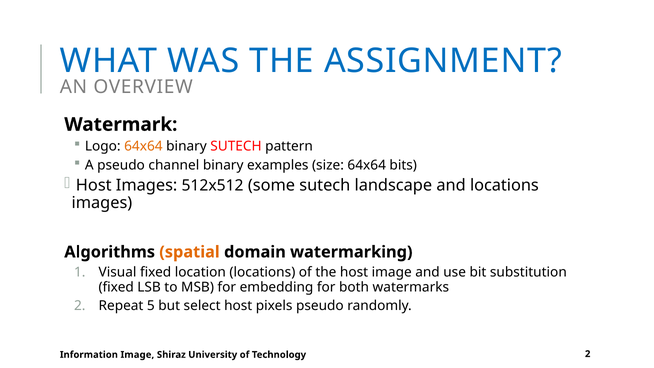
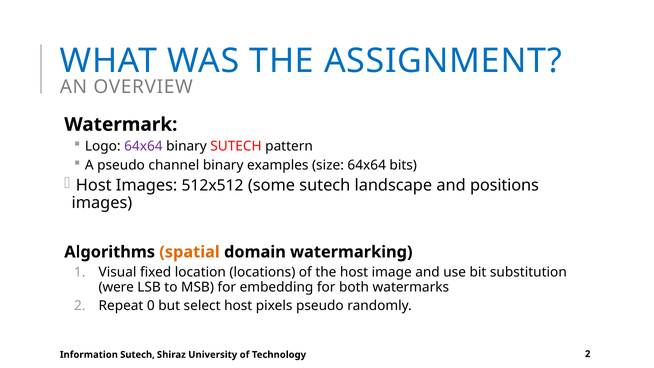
64x64 at (143, 146) colour: orange -> purple
and locations: locations -> positions
fixed at (116, 287): fixed -> were
5: 5 -> 0
Information Image: Image -> Sutech
